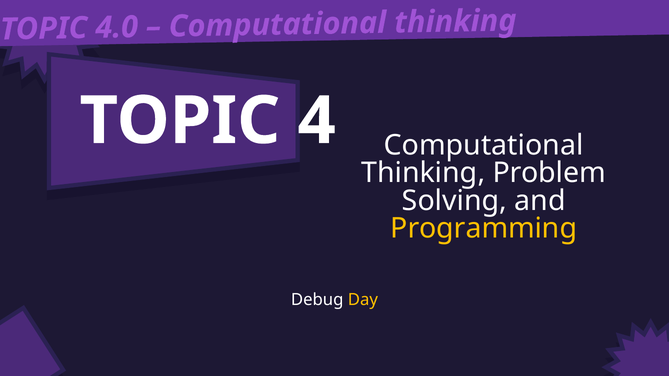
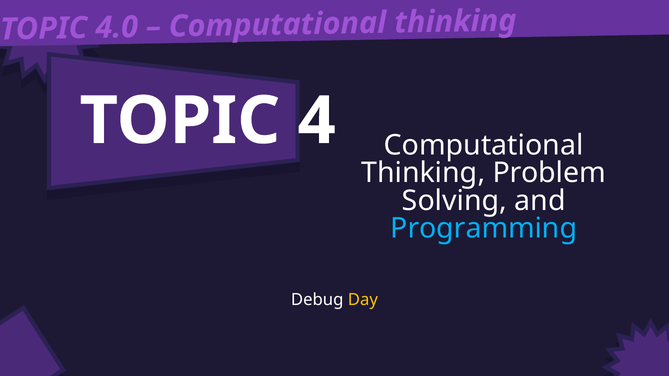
Programming colour: yellow -> light blue
